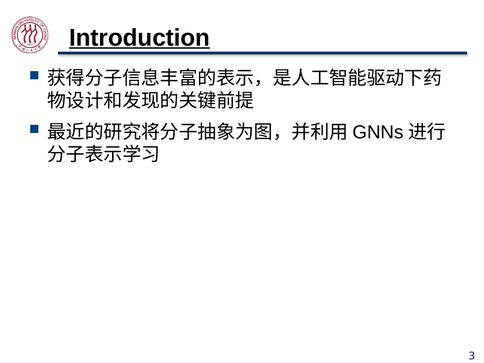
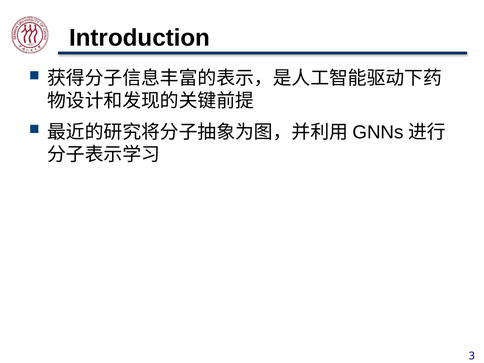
Introduction underline: present -> none
